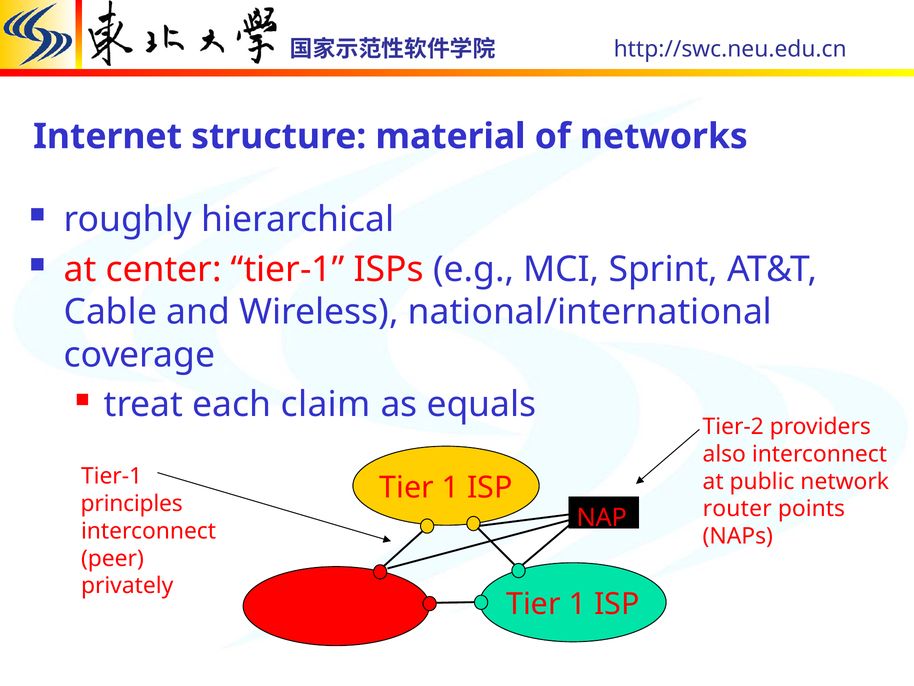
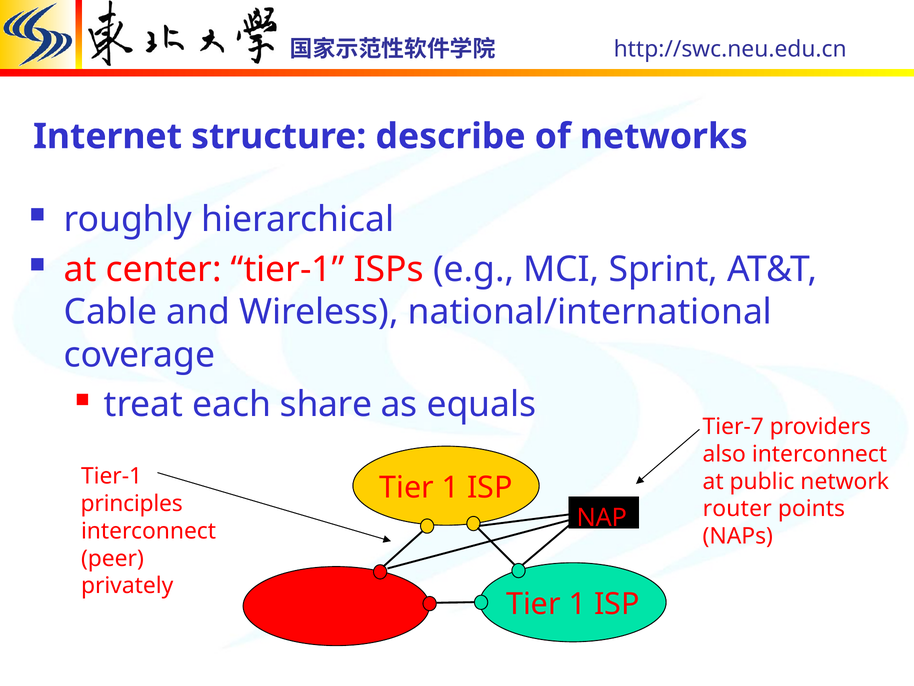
material: material -> describe
claim: claim -> share
Tier-2: Tier-2 -> Tier-7
